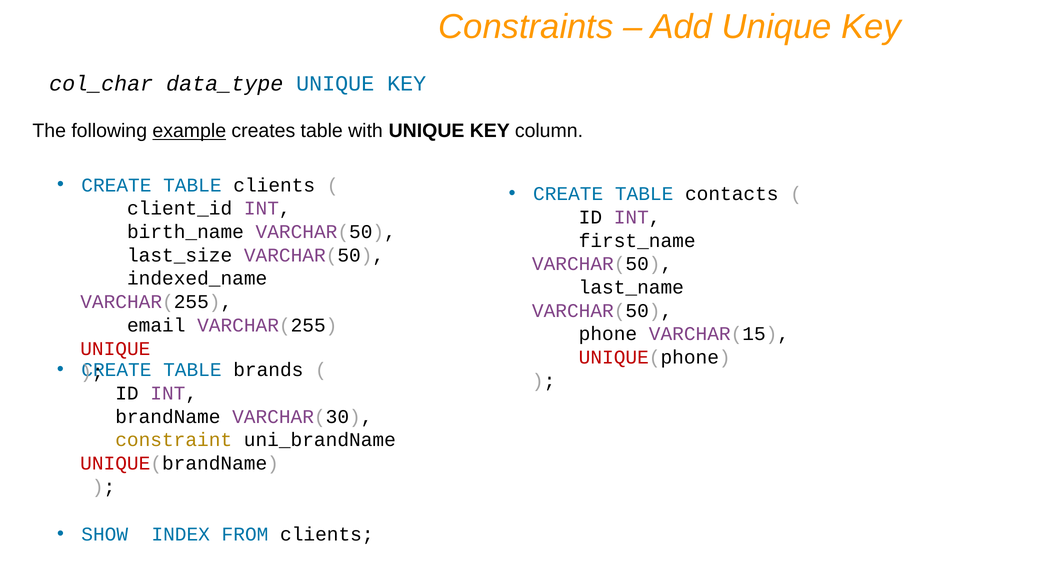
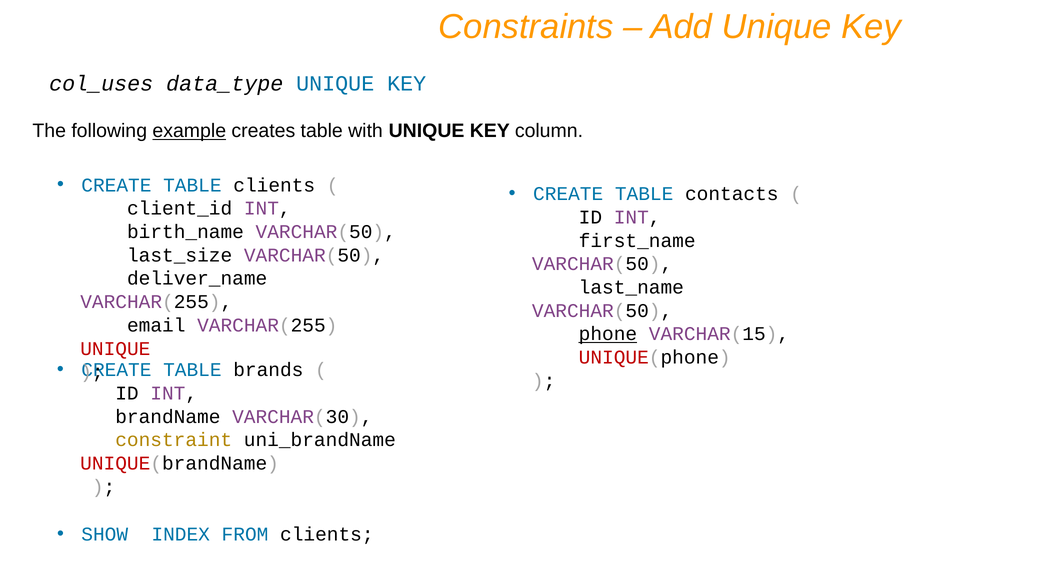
col_char: col_char -> col_uses
indexed_name: indexed_name -> deliver_name
phone underline: none -> present
